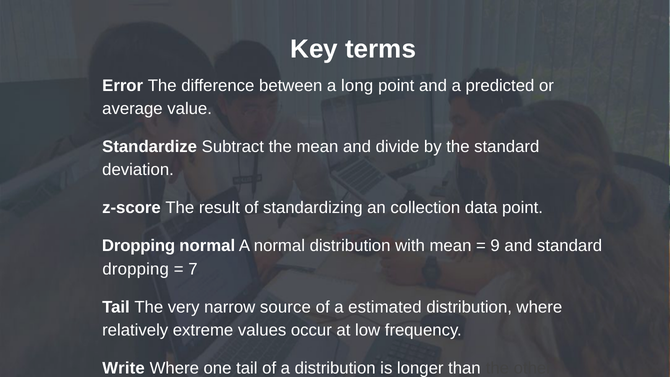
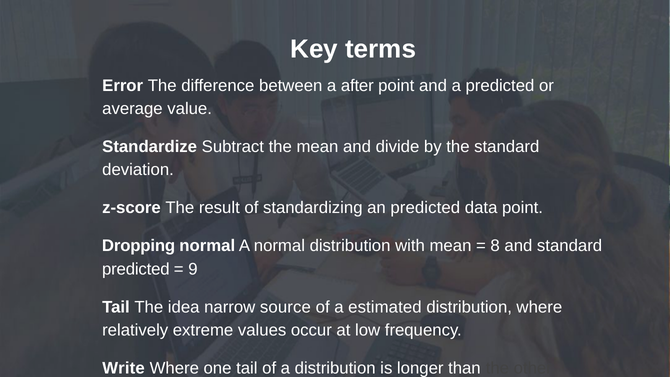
long: long -> after
an collection: collection -> predicted
9: 9 -> 8
dropping at (136, 269): dropping -> predicted
7: 7 -> 9
very: very -> idea
